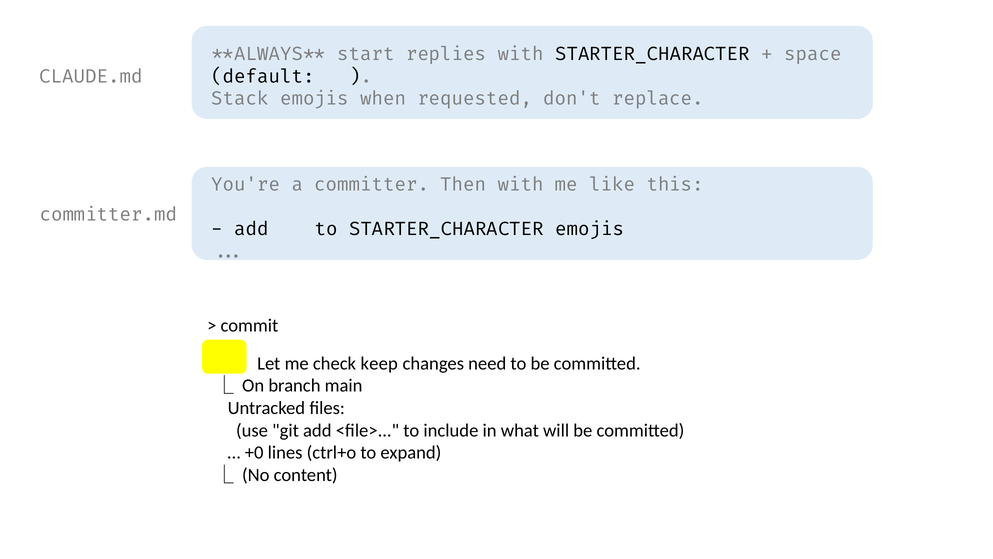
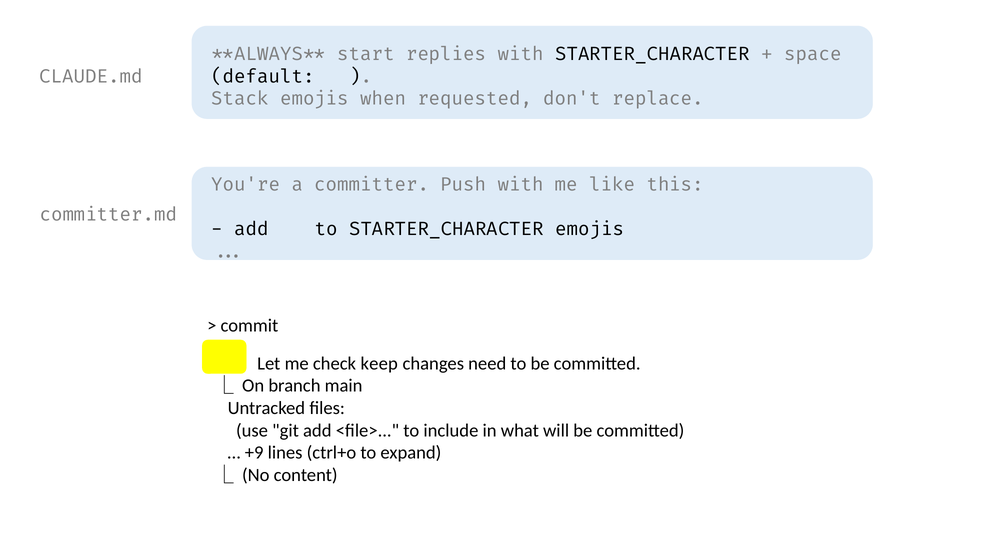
Then: Then -> Push
+0: +0 -> +9
